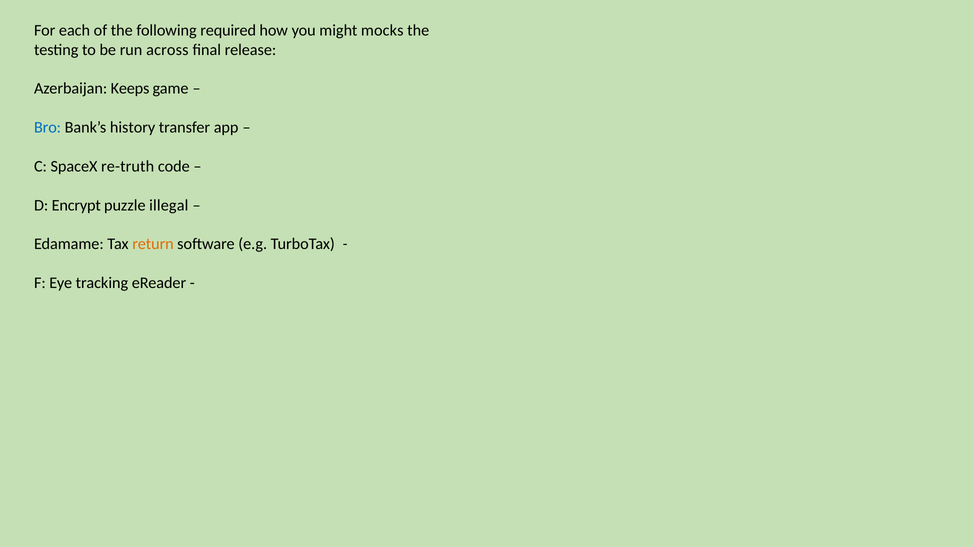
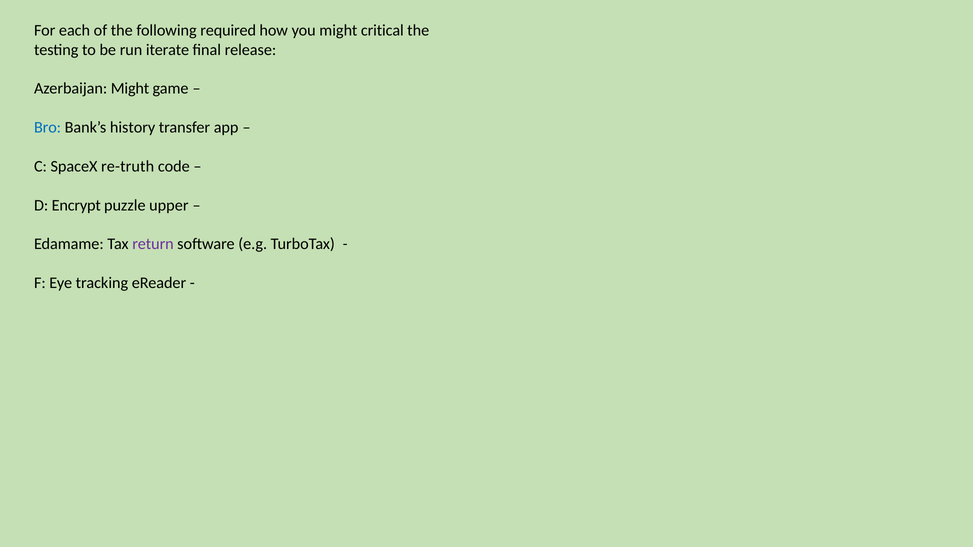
mocks: mocks -> critical
across: across -> iterate
Azerbaijan Keeps: Keeps -> Might
illegal: illegal -> upper
return colour: orange -> purple
